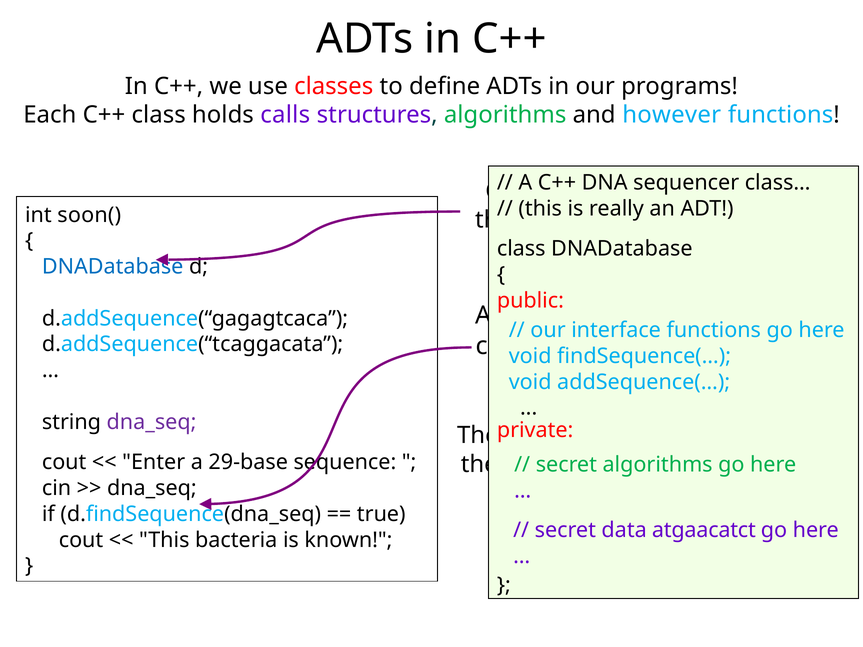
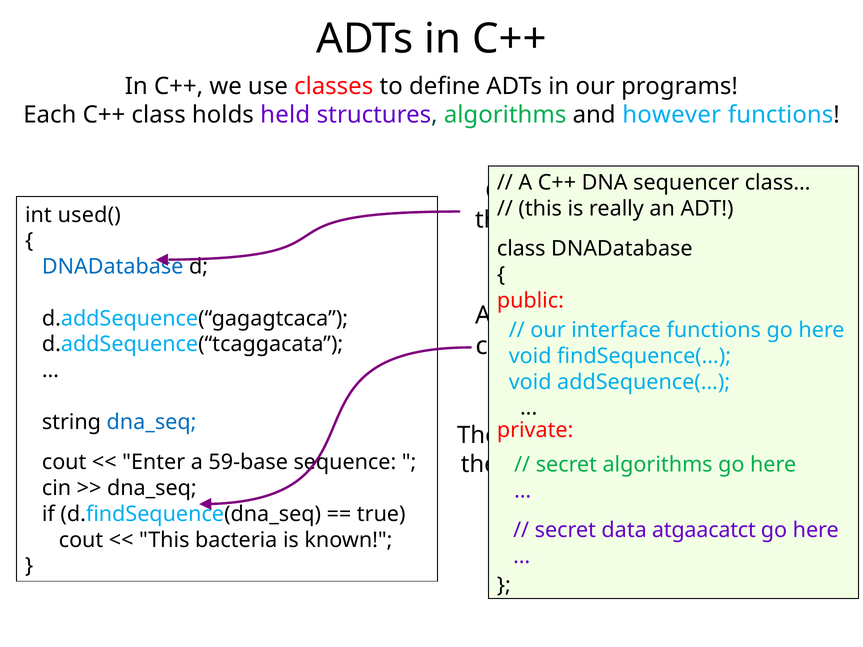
calls: calls -> held
soon(: soon( -> used(
dna_seq at (152, 422) colour: purple -> blue
29-base: 29-base -> 59-base
